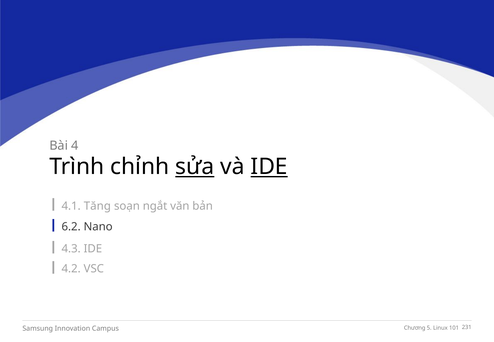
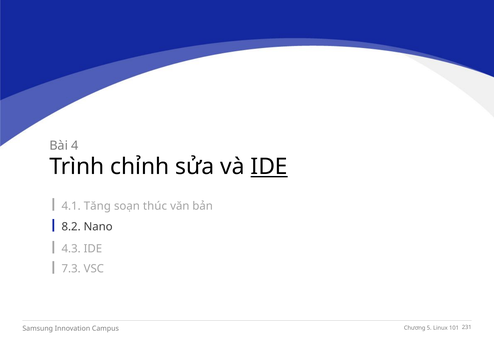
sửa underline: present -> none
ngắt: ngắt -> thúc
6.2: 6.2 -> 8.2
4.2: 4.2 -> 7.3
